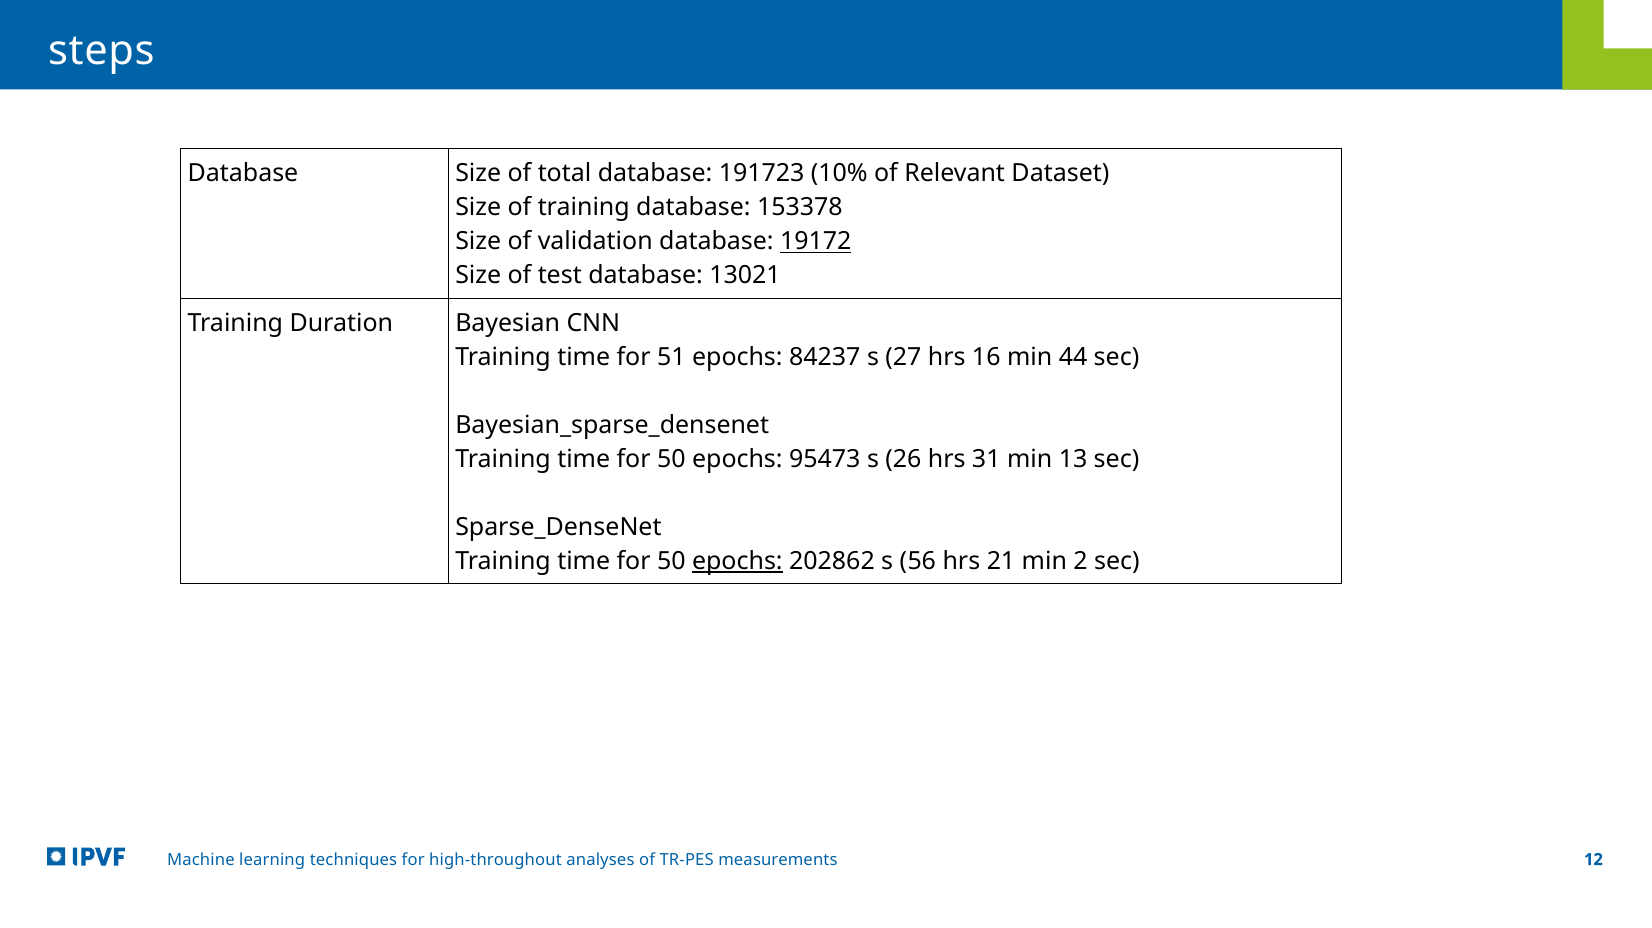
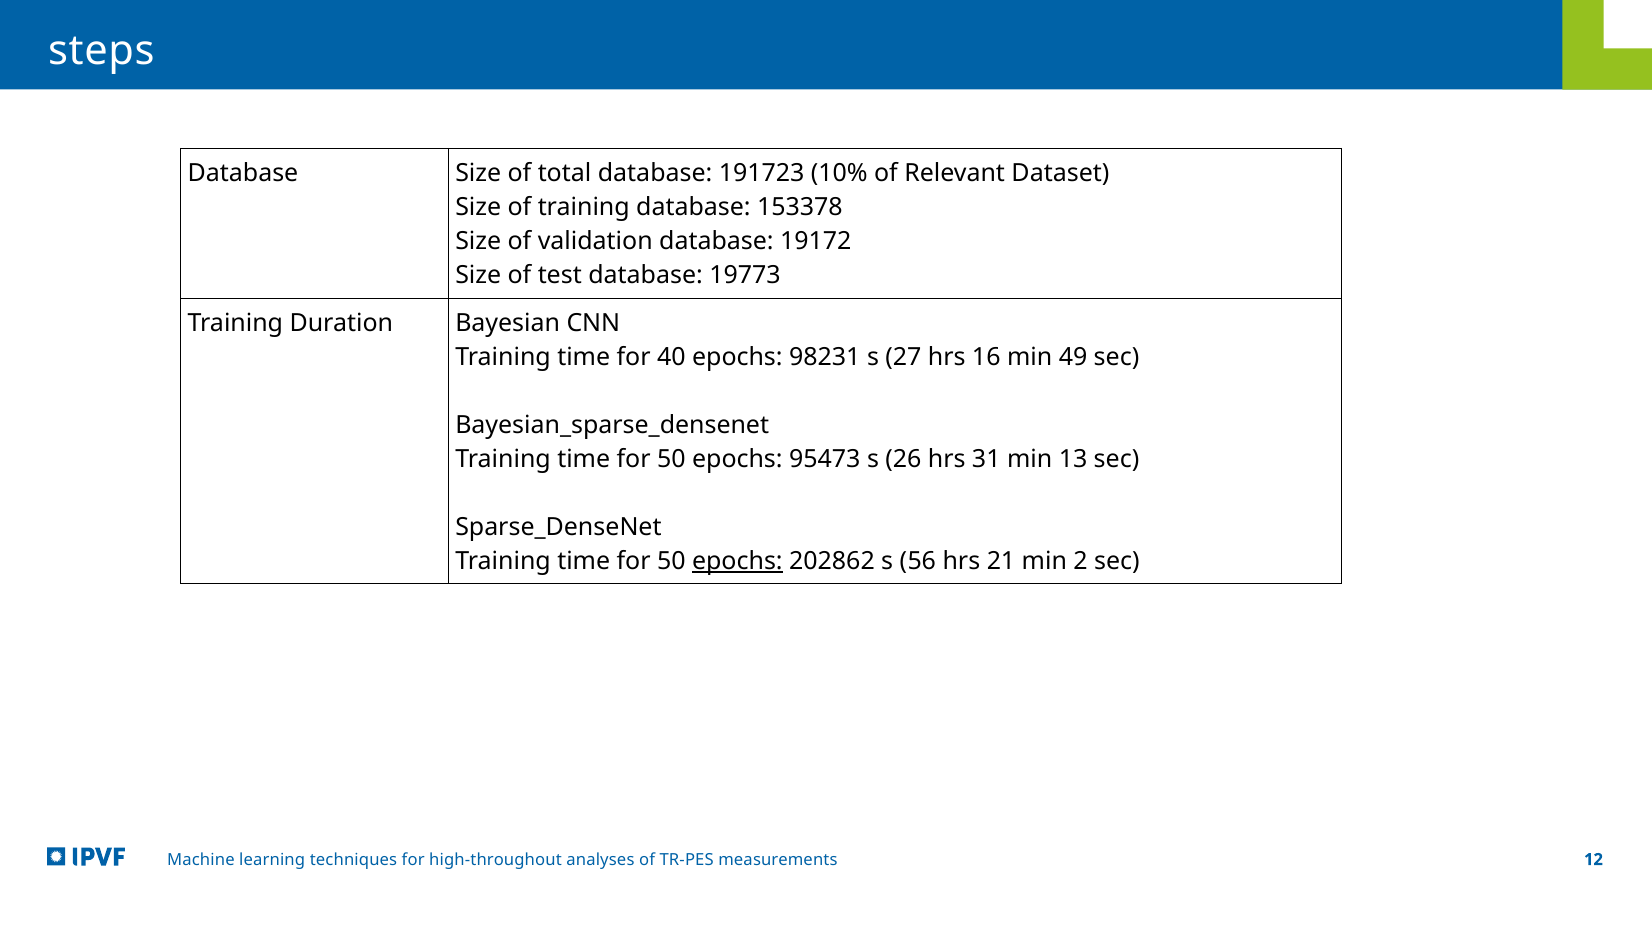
19172 underline: present -> none
13021: 13021 -> 19773
51: 51 -> 40
84237: 84237 -> 98231
44: 44 -> 49
